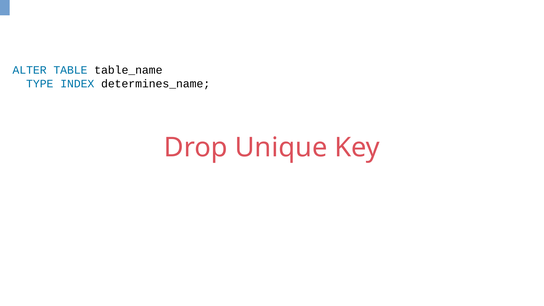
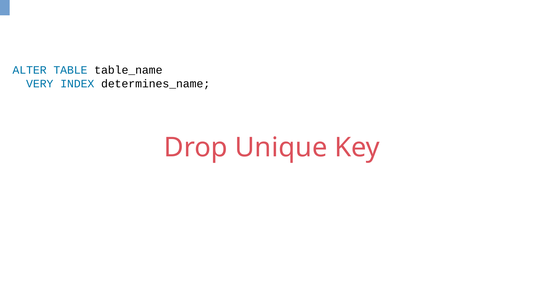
TYPE: TYPE -> VERY
